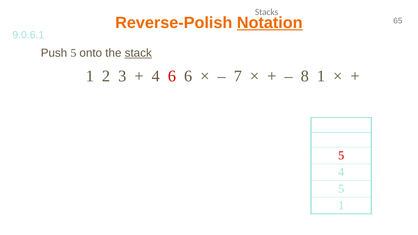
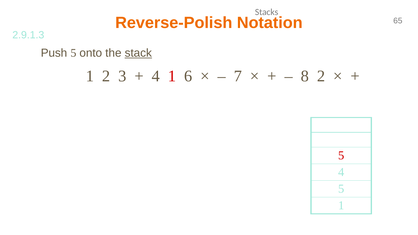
Notation underline: present -> none
9.0.6.1: 9.0.6.1 -> 2.9.1.3
4 6: 6 -> 1
8 1: 1 -> 2
